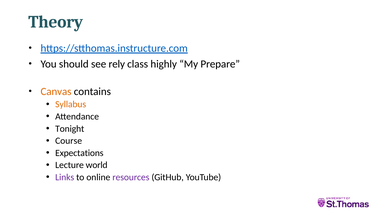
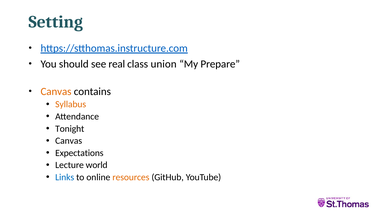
Theory: Theory -> Setting
rely: rely -> real
highly: highly -> union
Course at (69, 141): Course -> Canvas
Links colour: purple -> blue
resources colour: purple -> orange
